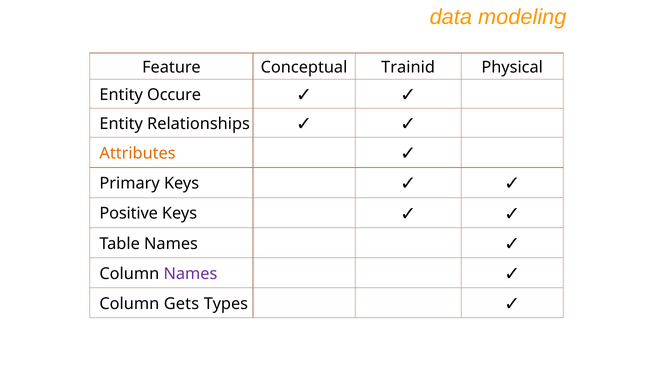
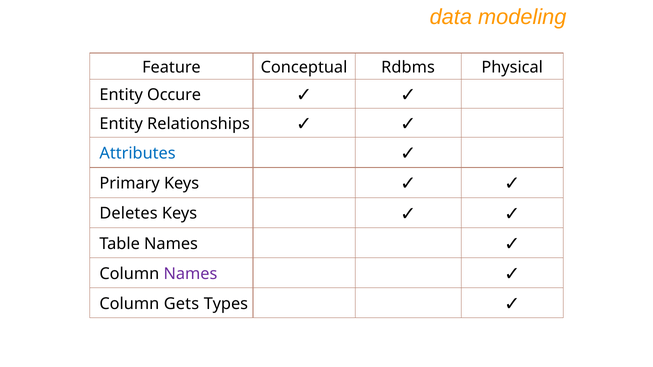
Trainid: Trainid -> Rdbms
Attributes colour: orange -> blue
Positive: Positive -> Deletes
